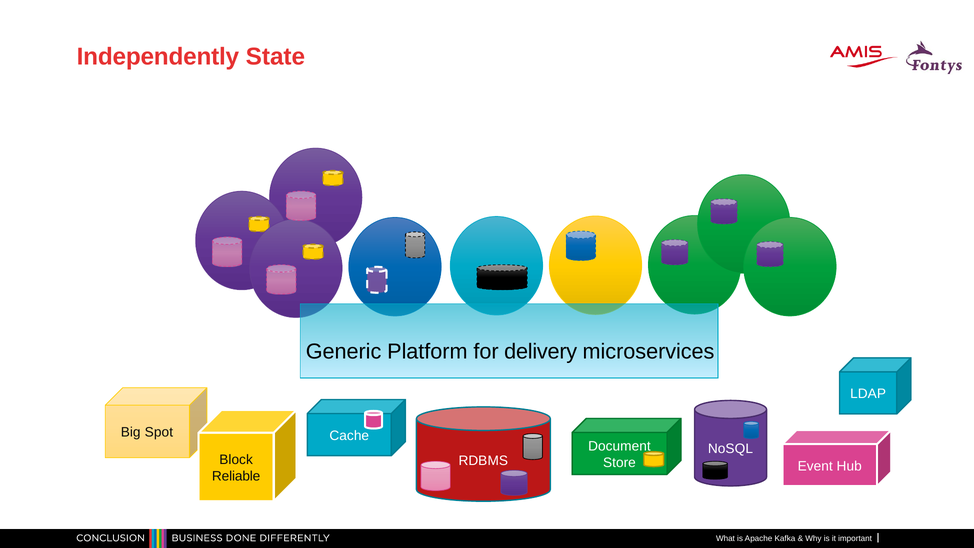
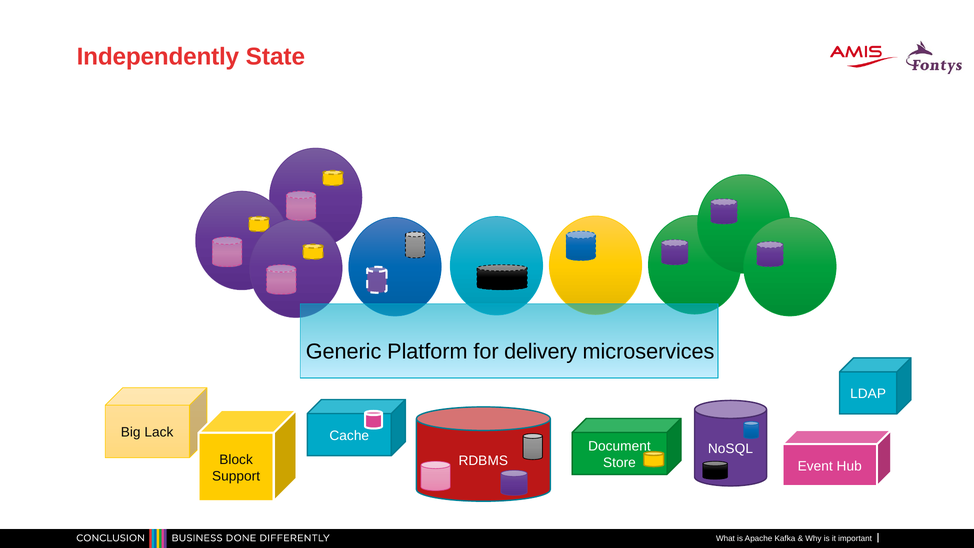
Spot: Spot -> Lack
Reliable: Reliable -> Support
